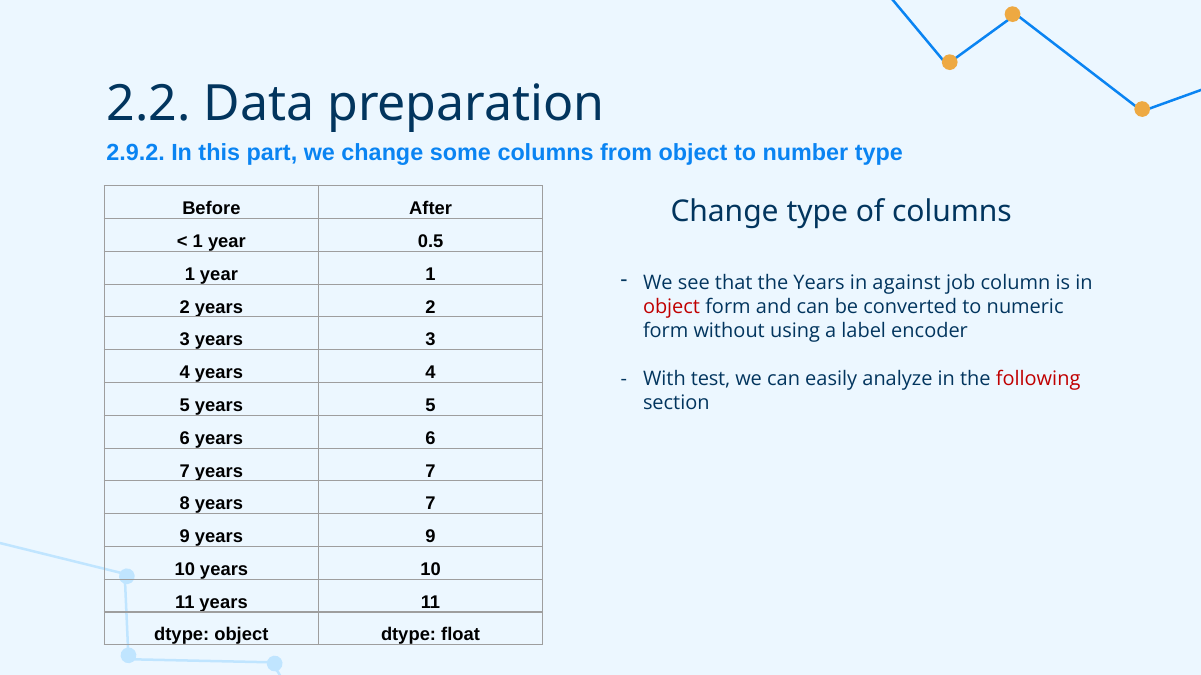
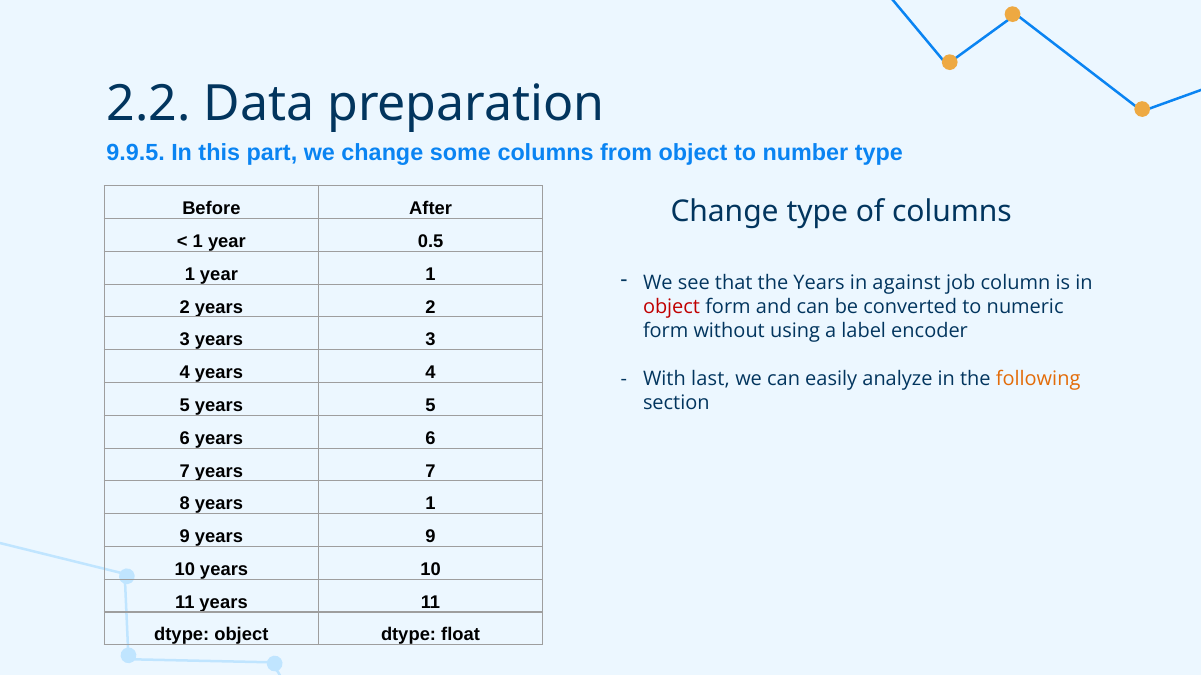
2.9.2: 2.9.2 -> 9.9.5
test: test -> last
following colour: red -> orange
8 years 7: 7 -> 1
